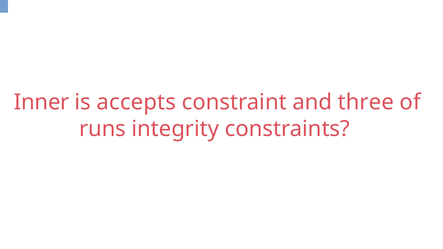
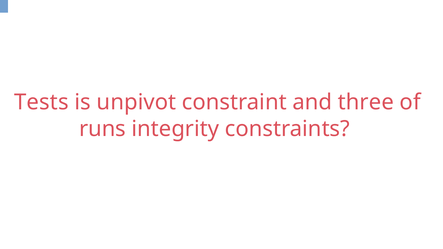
Inner: Inner -> Tests
accepts: accepts -> unpivot
